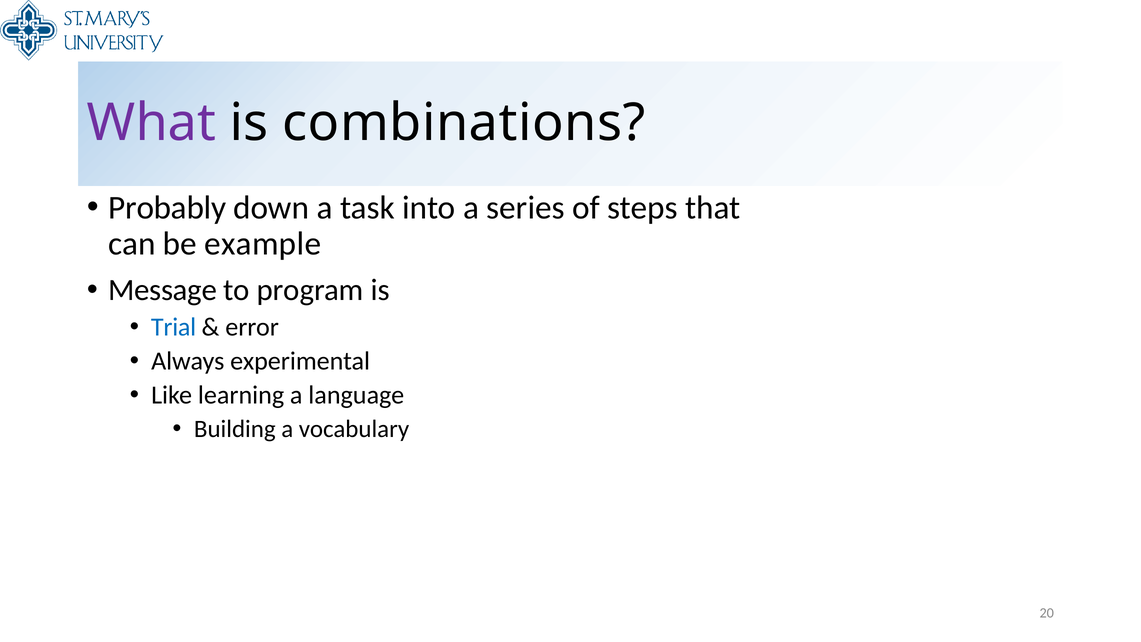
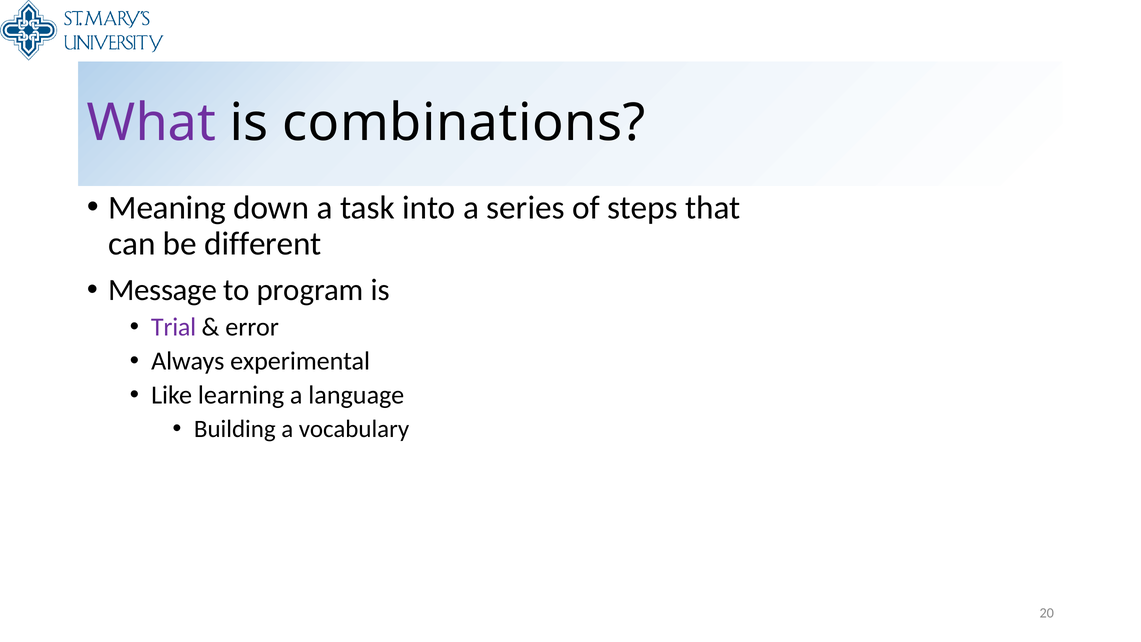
Probably: Probably -> Meaning
example: example -> different
Trial colour: blue -> purple
